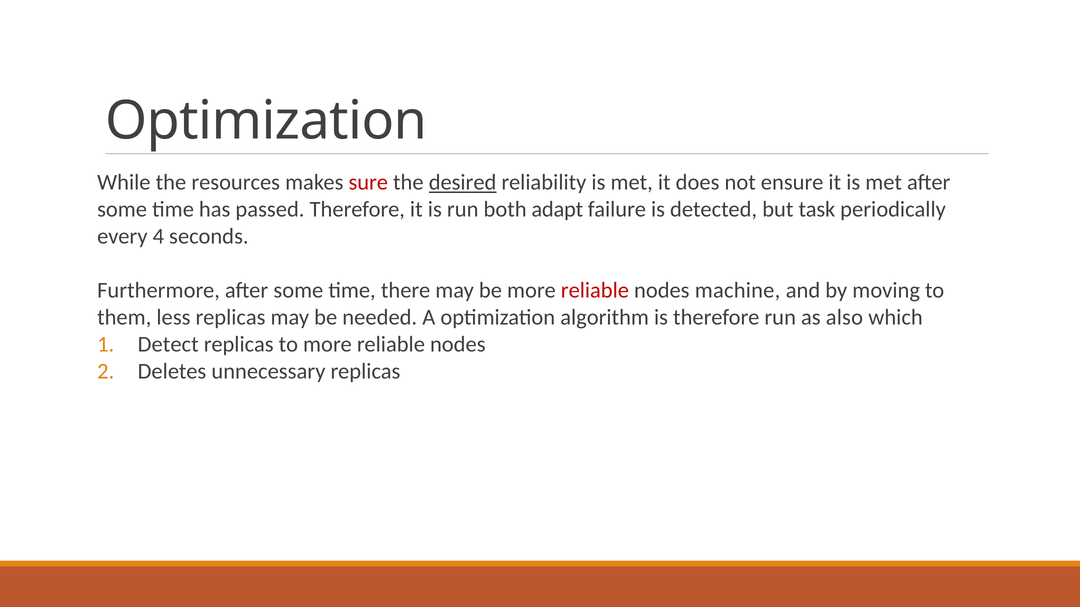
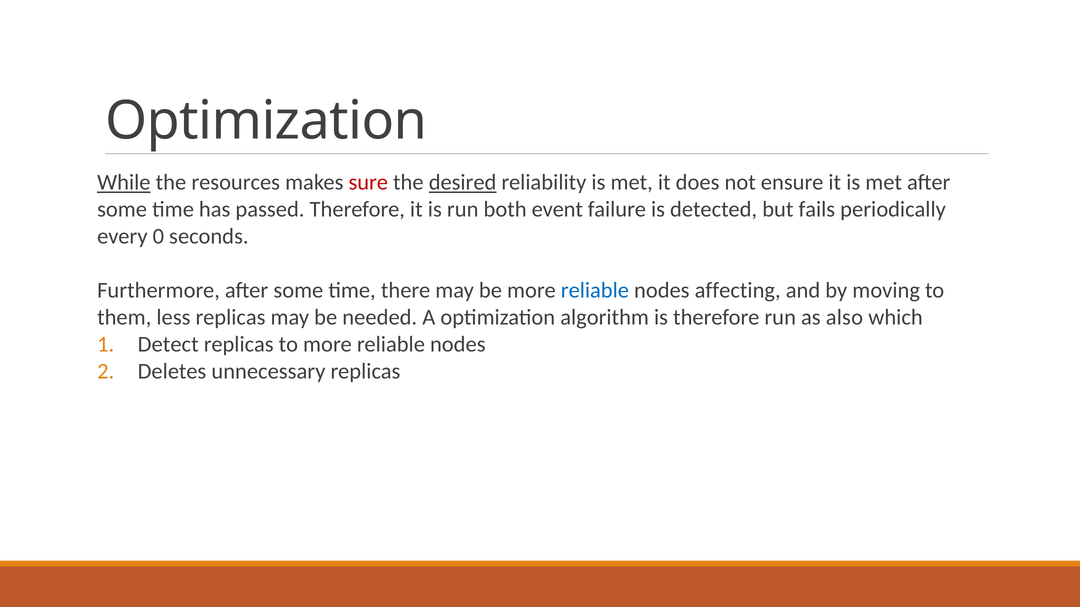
While underline: none -> present
adapt: adapt -> event
task: task -> fails
4: 4 -> 0
reliable at (595, 291) colour: red -> blue
machine: machine -> affecting
